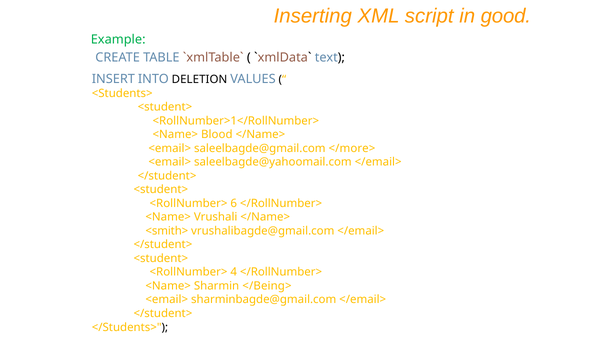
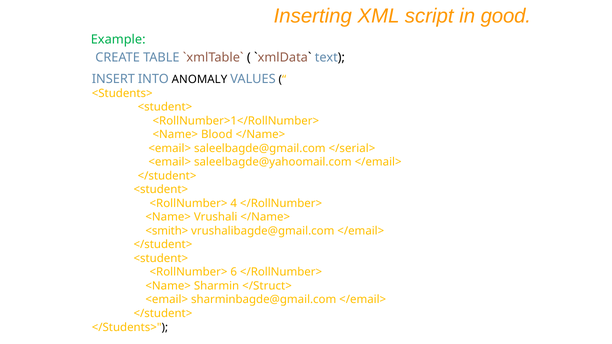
DELETION: DELETION -> ANOMALY
</more>: </more> -> </serial>
6: 6 -> 4
4: 4 -> 6
</Being>: </Being> -> </Struct>
